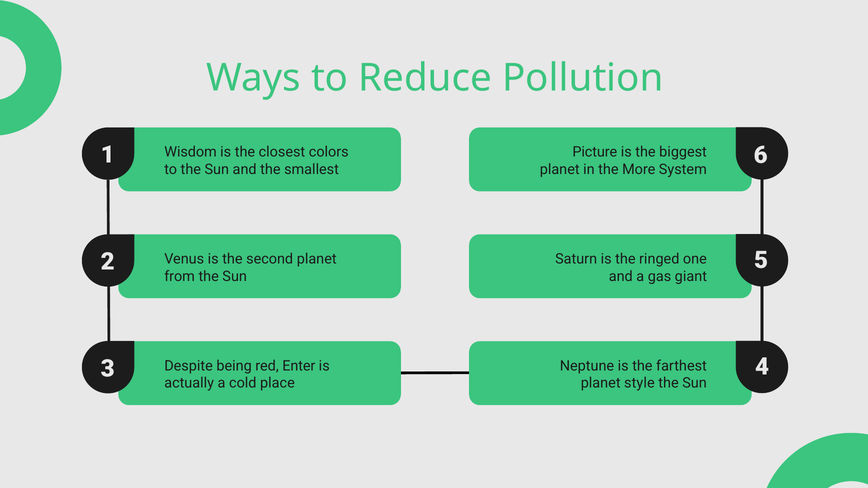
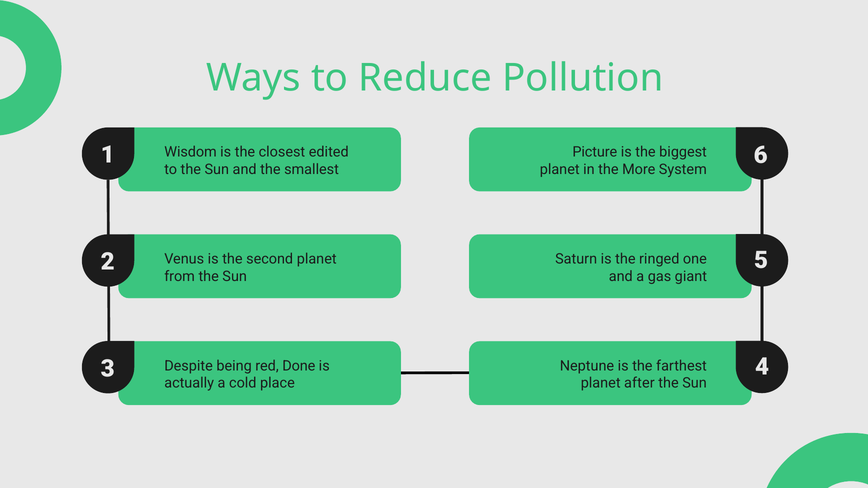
colors: colors -> edited
Enter: Enter -> Done
style: style -> after
